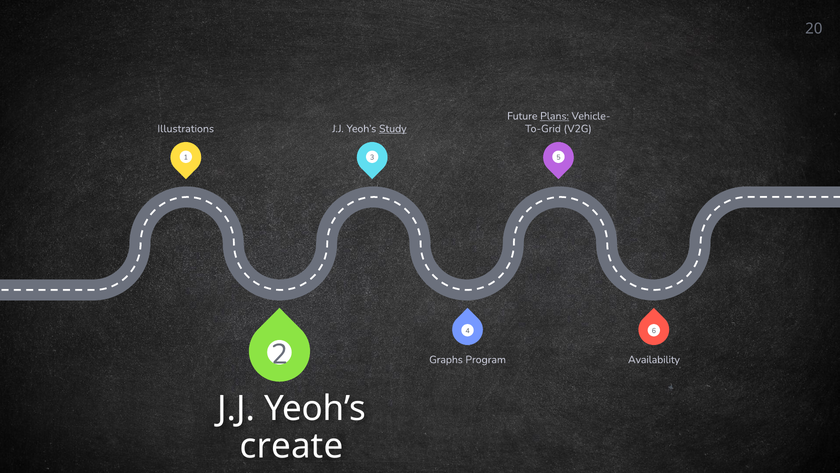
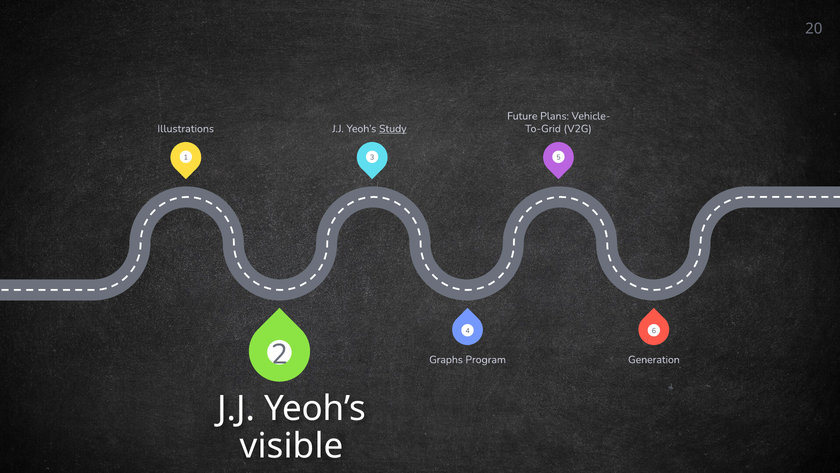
Plans underline: present -> none
Availability: Availability -> Generation
create: create -> visible
